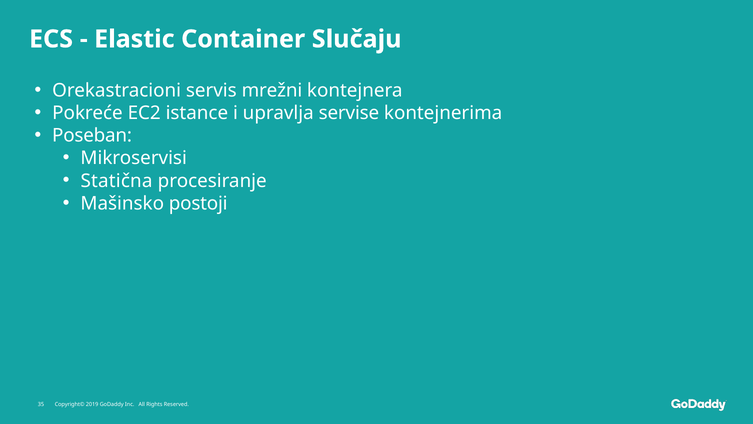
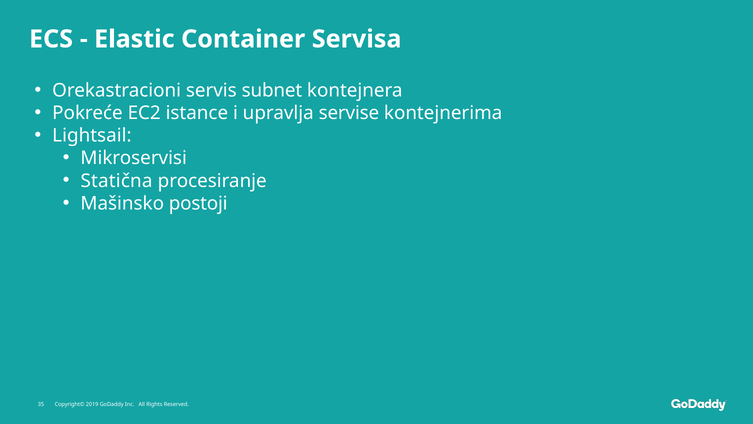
Slučaju: Slučaju -> Servisa
mrežni: mrežni -> subnet
Poseban: Poseban -> Lightsail
